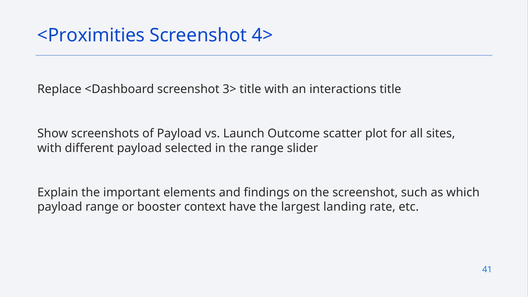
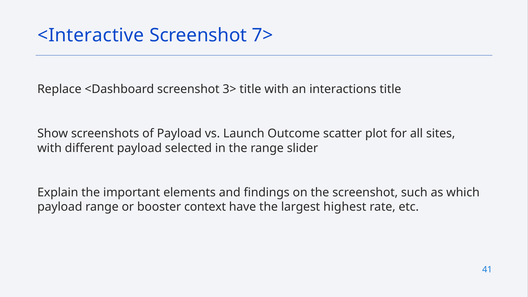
<Proximities: <Proximities -> <Interactive
4>: 4> -> 7>
landing: landing -> highest
